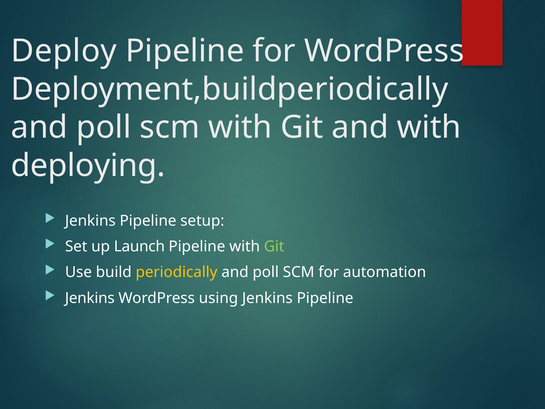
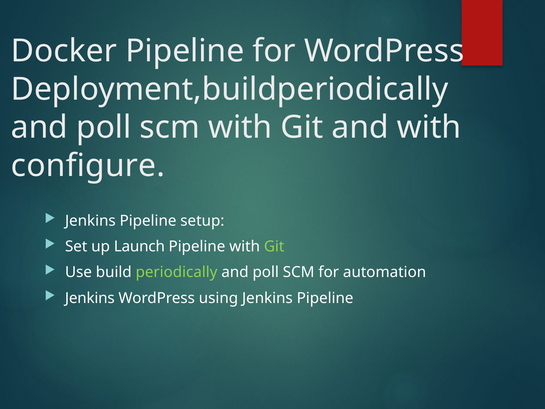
Deploy: Deploy -> Docker
deploying: deploying -> configure
periodically colour: yellow -> light green
